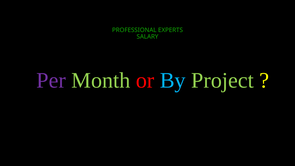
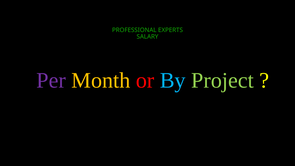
Month colour: light green -> yellow
